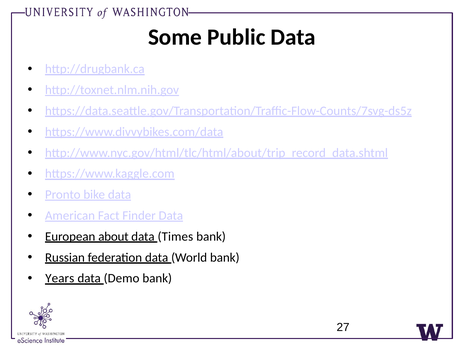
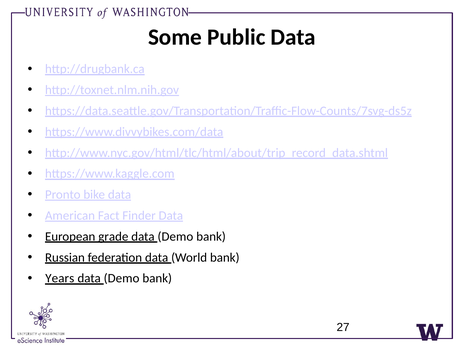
about: about -> grade
Times at (175, 236): Times -> Demo
